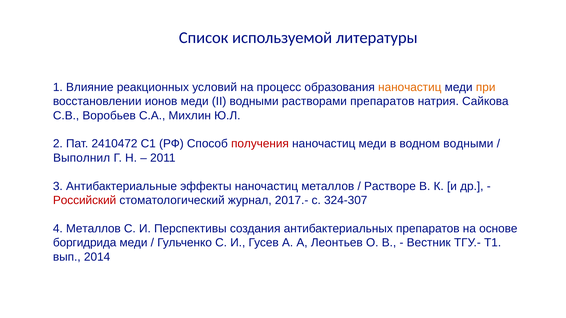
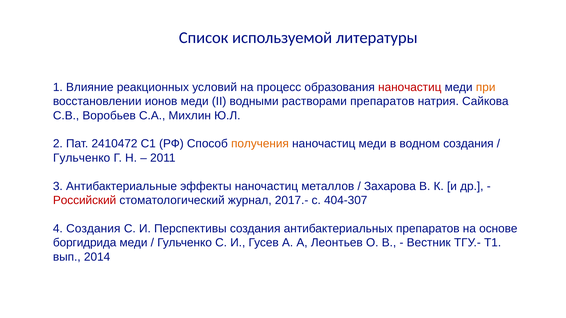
наночастиц at (410, 87) colour: orange -> red
получения colour: red -> orange
водном водными: водными -> создания
Выполнил at (82, 158): Выполнил -> Гульченко
Растворе: Растворе -> Захарова
324-307: 324-307 -> 404-307
4 Металлов: Металлов -> Создания
